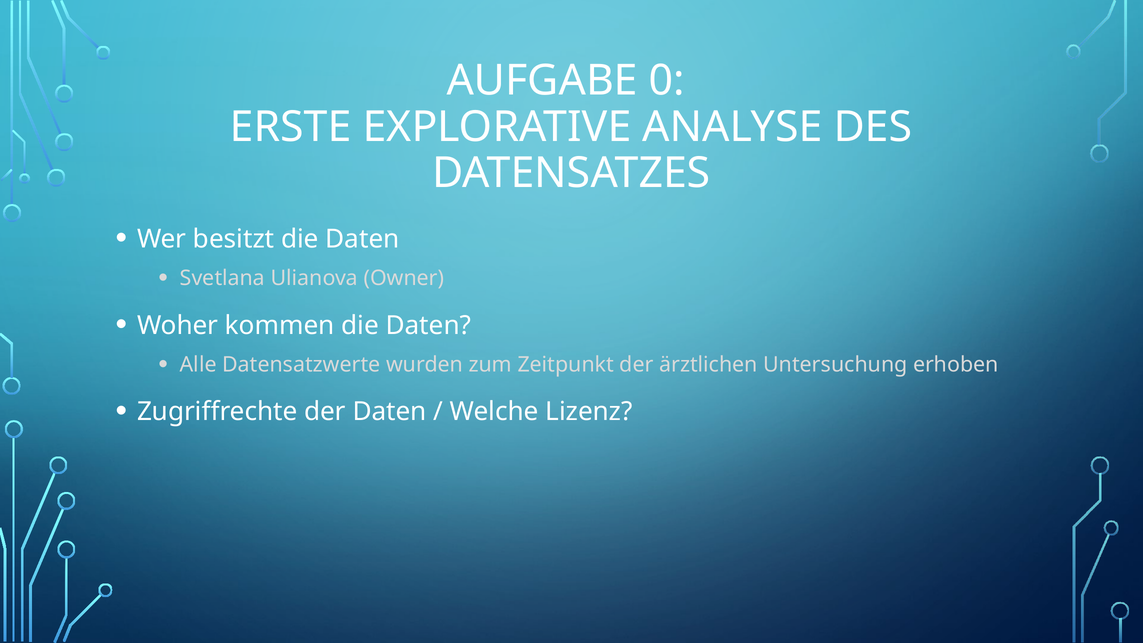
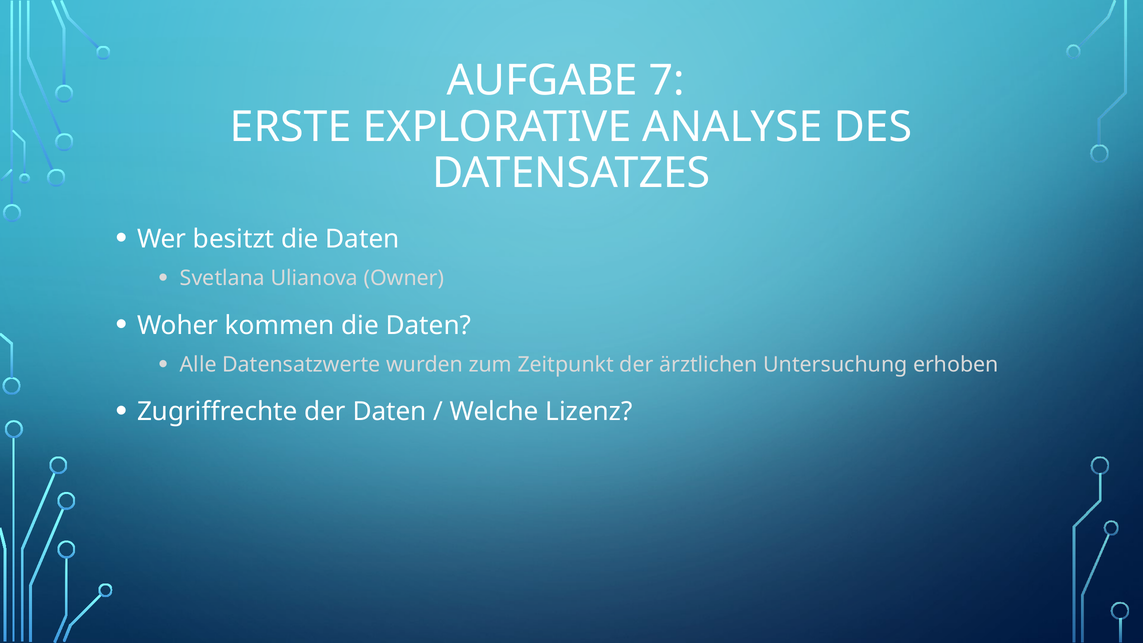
0: 0 -> 7
